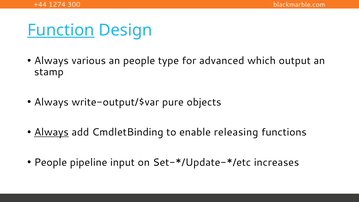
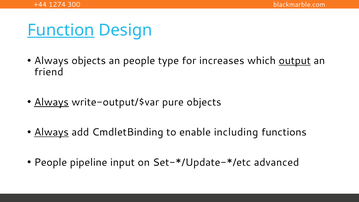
Always various: various -> objects
advanced: advanced -> increases
output underline: none -> present
stamp: stamp -> friend
Always at (51, 102) underline: none -> present
releasing: releasing -> including
increases: increases -> advanced
